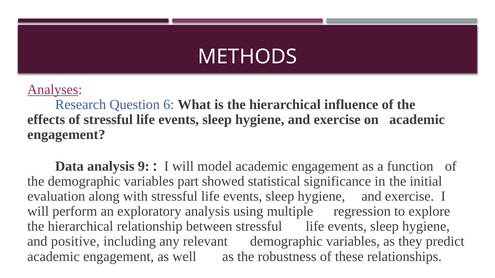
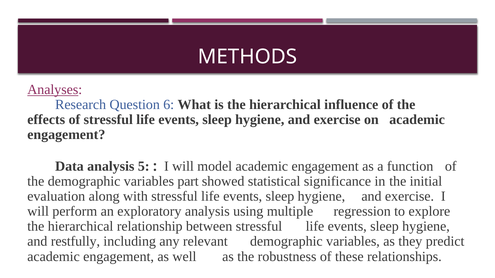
9: 9 -> 5
positive: positive -> restfully
